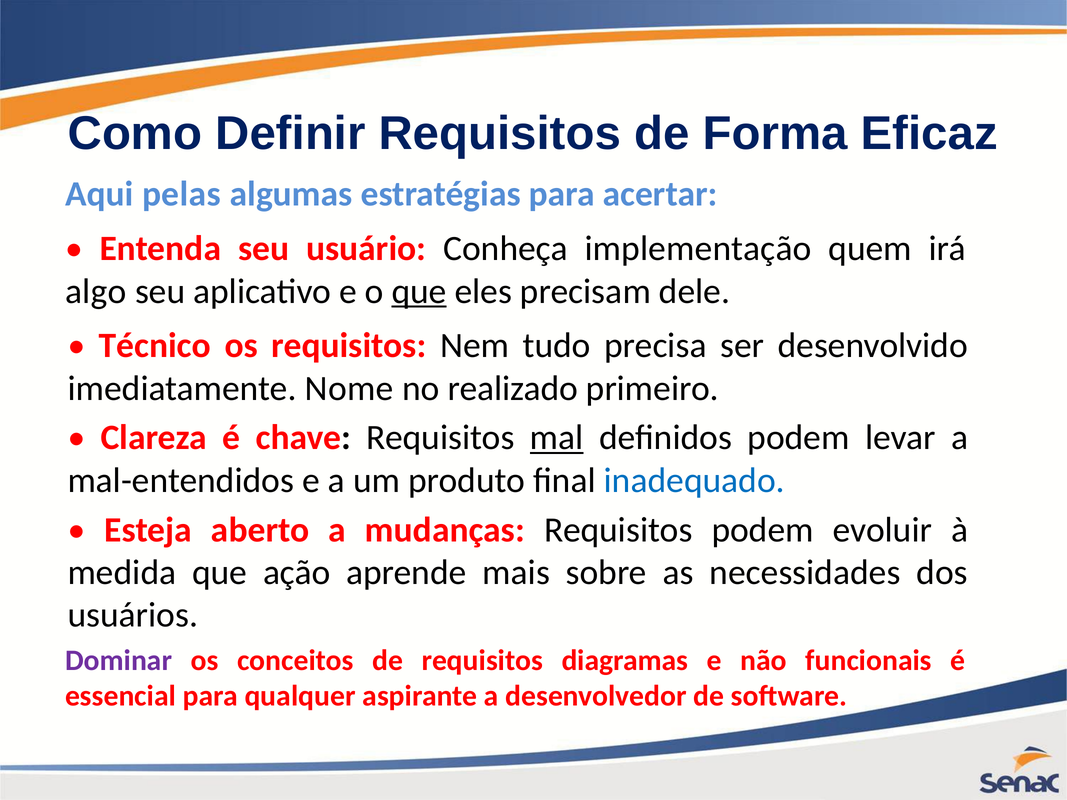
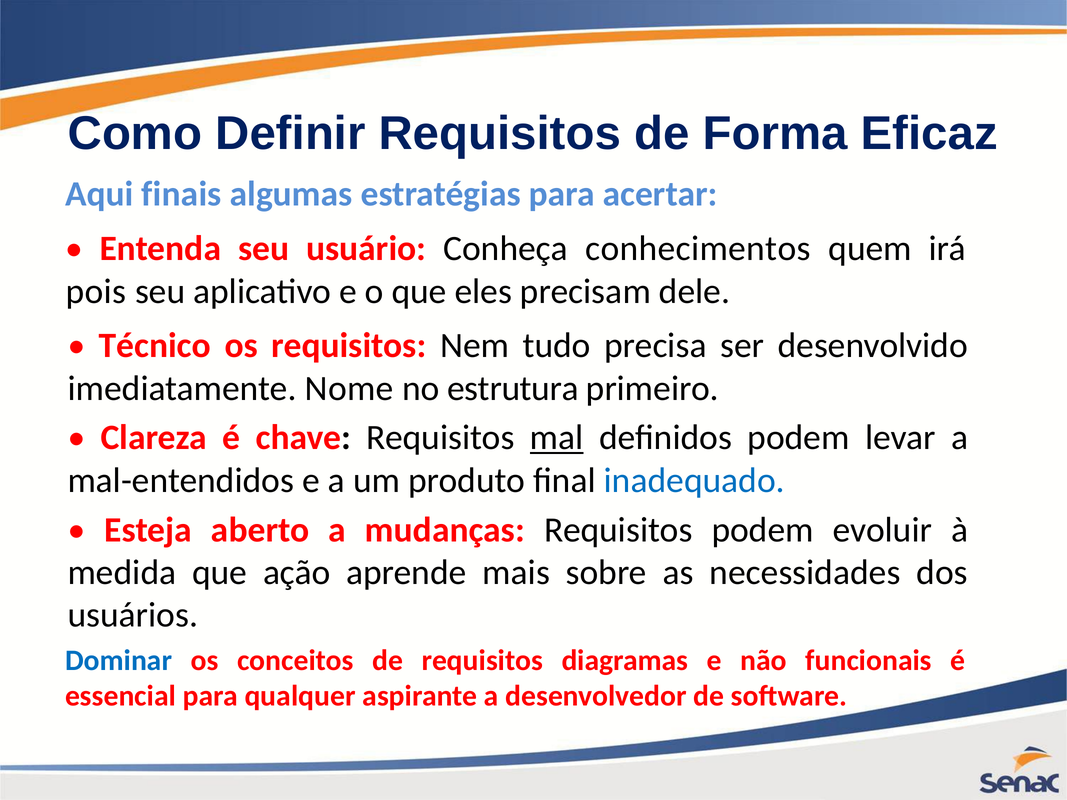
pelas: pelas -> finais
implementação: implementação -> conhecimentos
algo: algo -> pois
que at (419, 291) underline: present -> none
realizado: realizado -> estrutura
Dominar colour: purple -> blue
